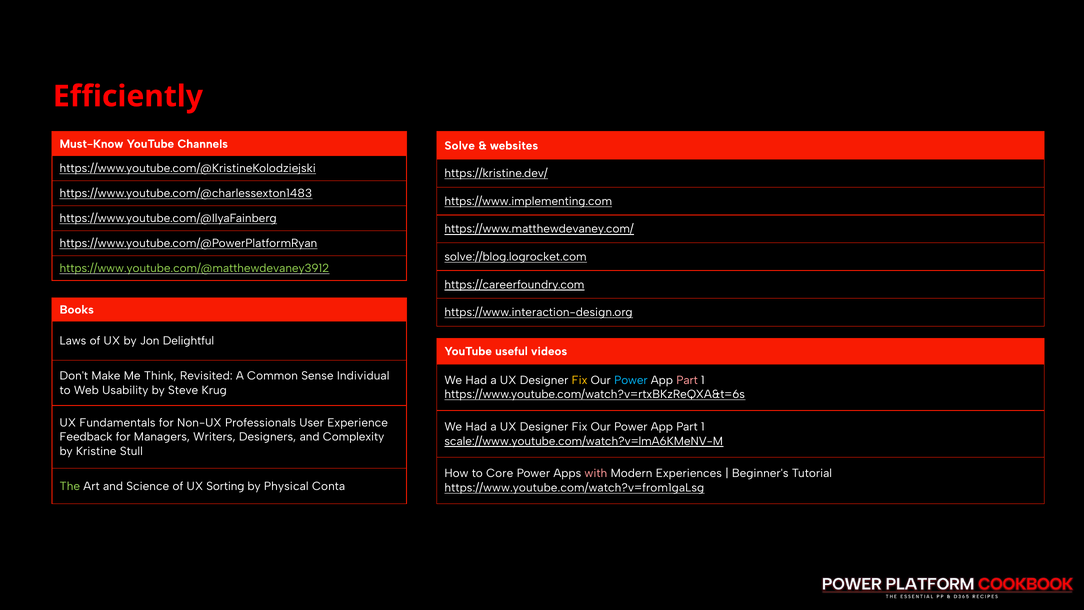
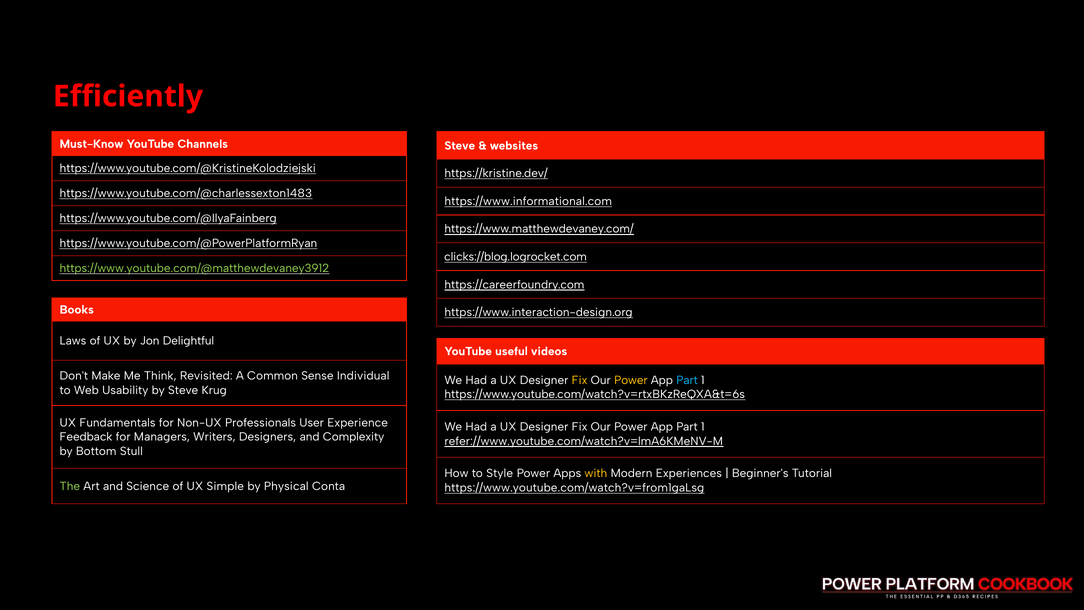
Solve at (460, 146): Solve -> Steve
https://www.implementing.com: https://www.implementing.com -> https://www.informational.com
solve://blog.logrocket.com: solve://blog.logrocket.com -> clicks://blog.logrocket.com
Power at (631, 380) colour: light blue -> yellow
Part at (687, 380) colour: pink -> light blue
scale://www.youtube.com/watch?v=lmA6KMeNV-M: scale://www.youtube.com/watch?v=lmA6KMeNV-M -> refer://www.youtube.com/watch?v=lmA6KMeNV-M
Kristine: Kristine -> Bottom
Core: Core -> Style
with colour: pink -> yellow
Sorting: Sorting -> Simple
